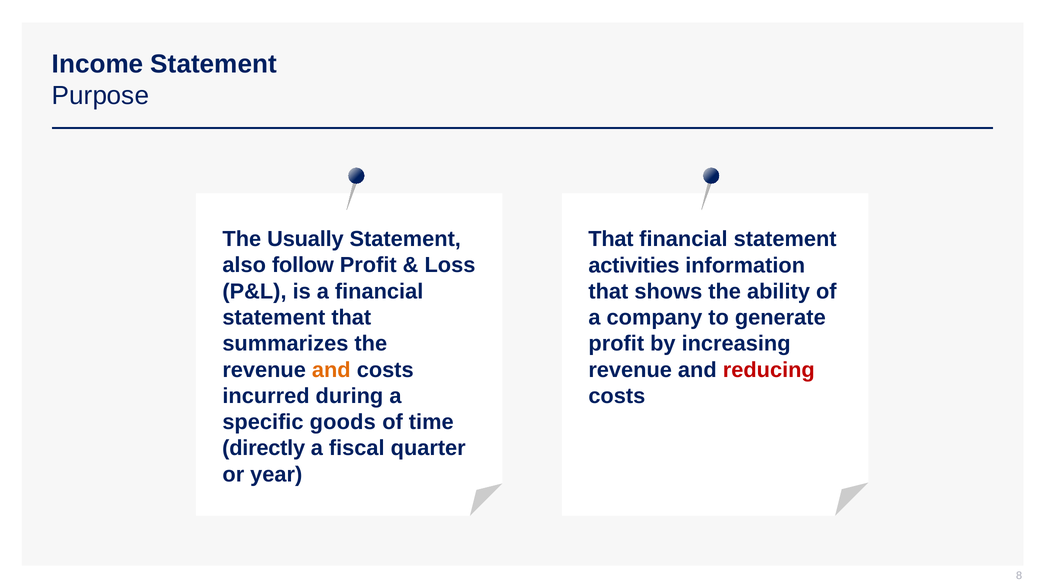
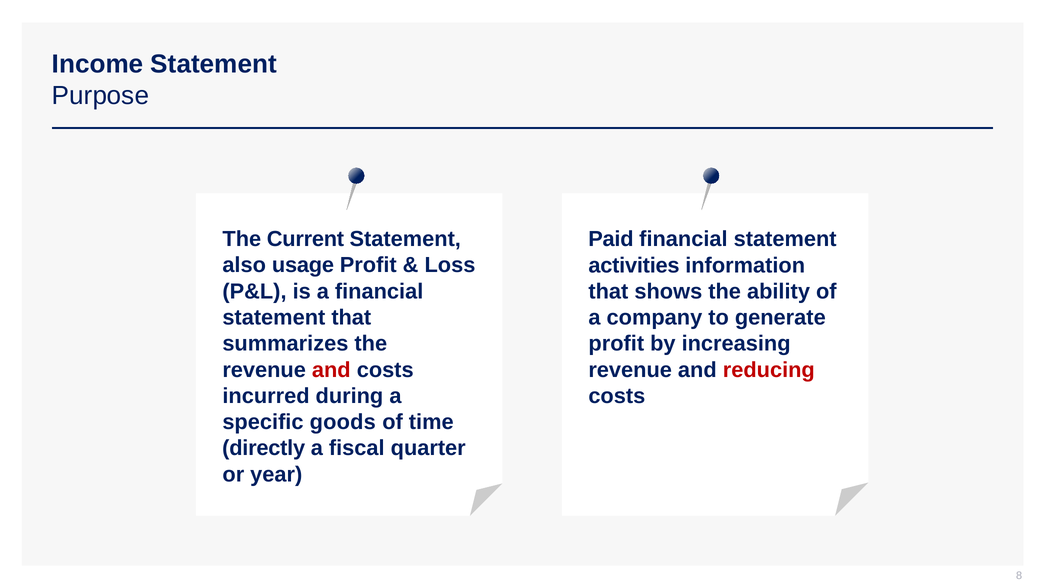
Usually: Usually -> Current
That at (611, 239): That -> Paid
follow: follow -> usage
and at (331, 370) colour: orange -> red
